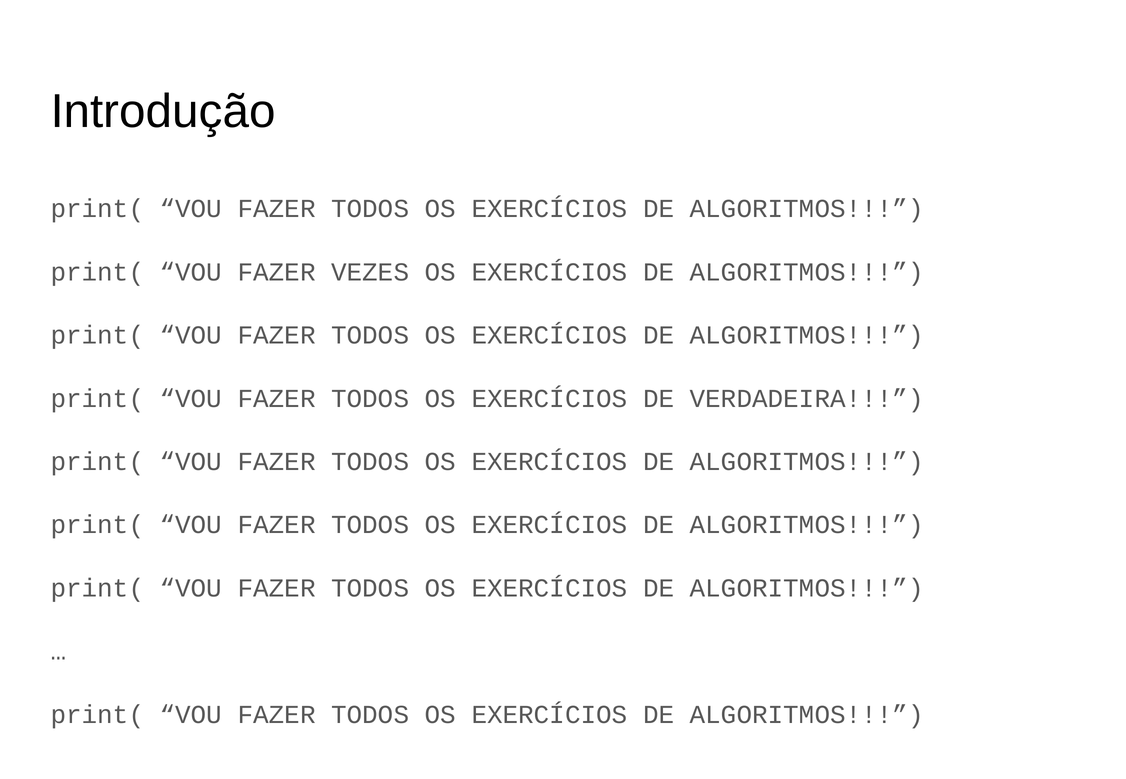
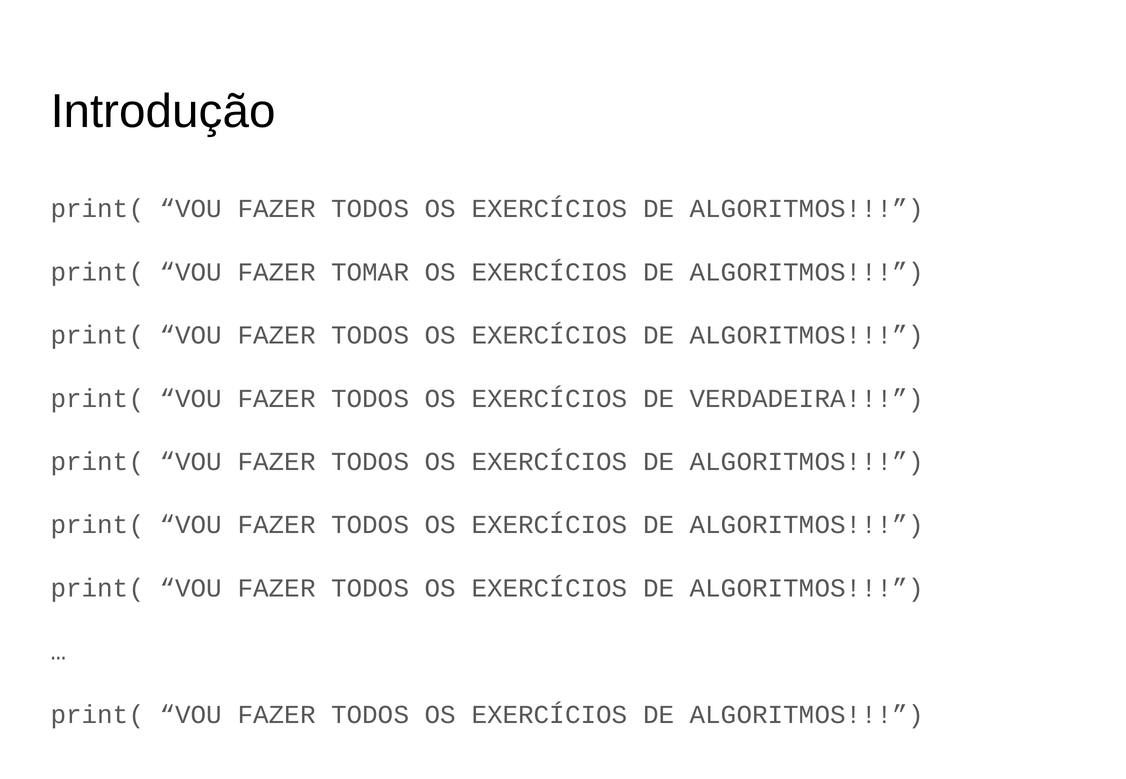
VEZES: VEZES -> TOMAR
